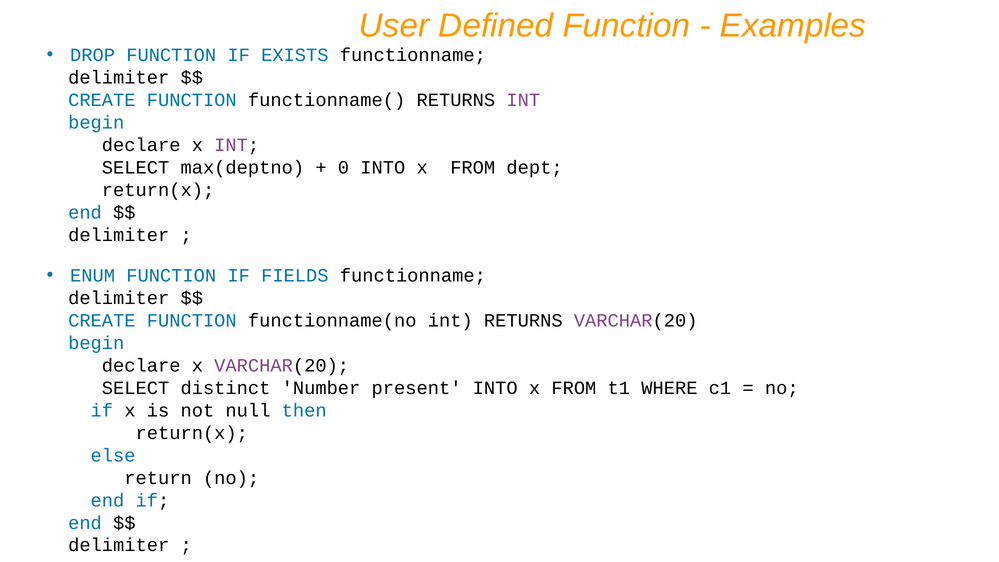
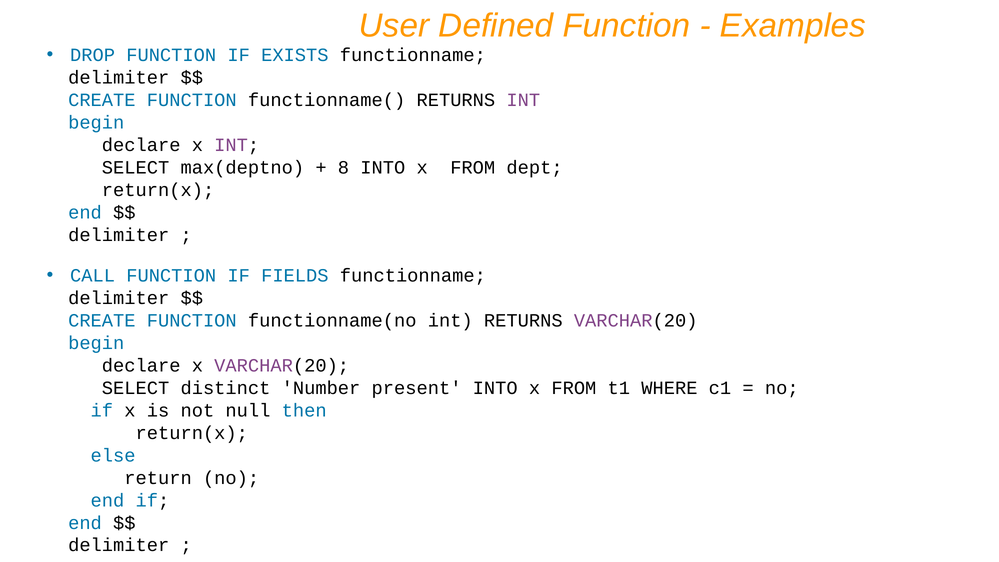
0: 0 -> 8
ENUM: ENUM -> CALL
